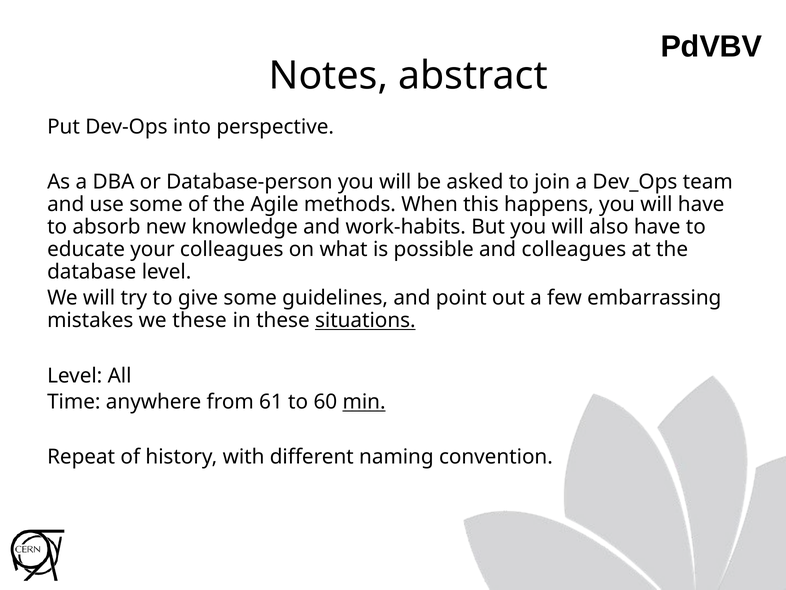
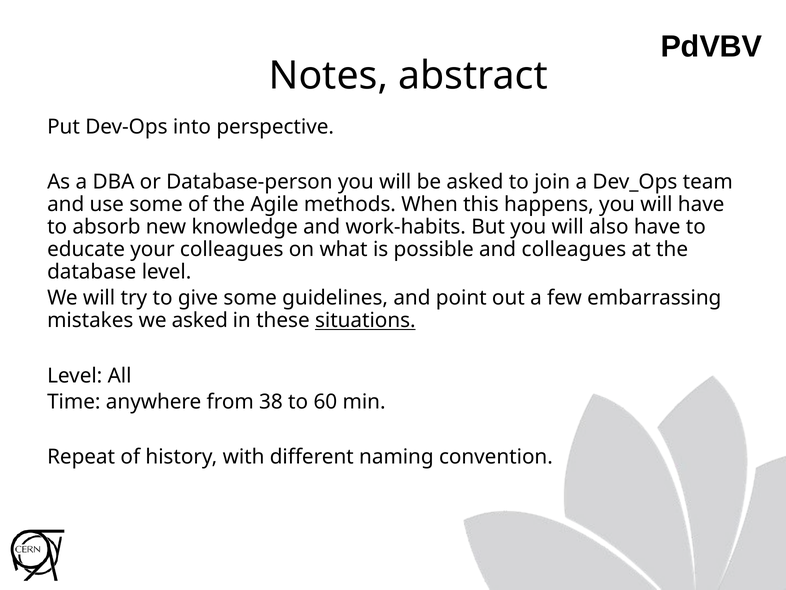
we these: these -> asked
61: 61 -> 38
min underline: present -> none
